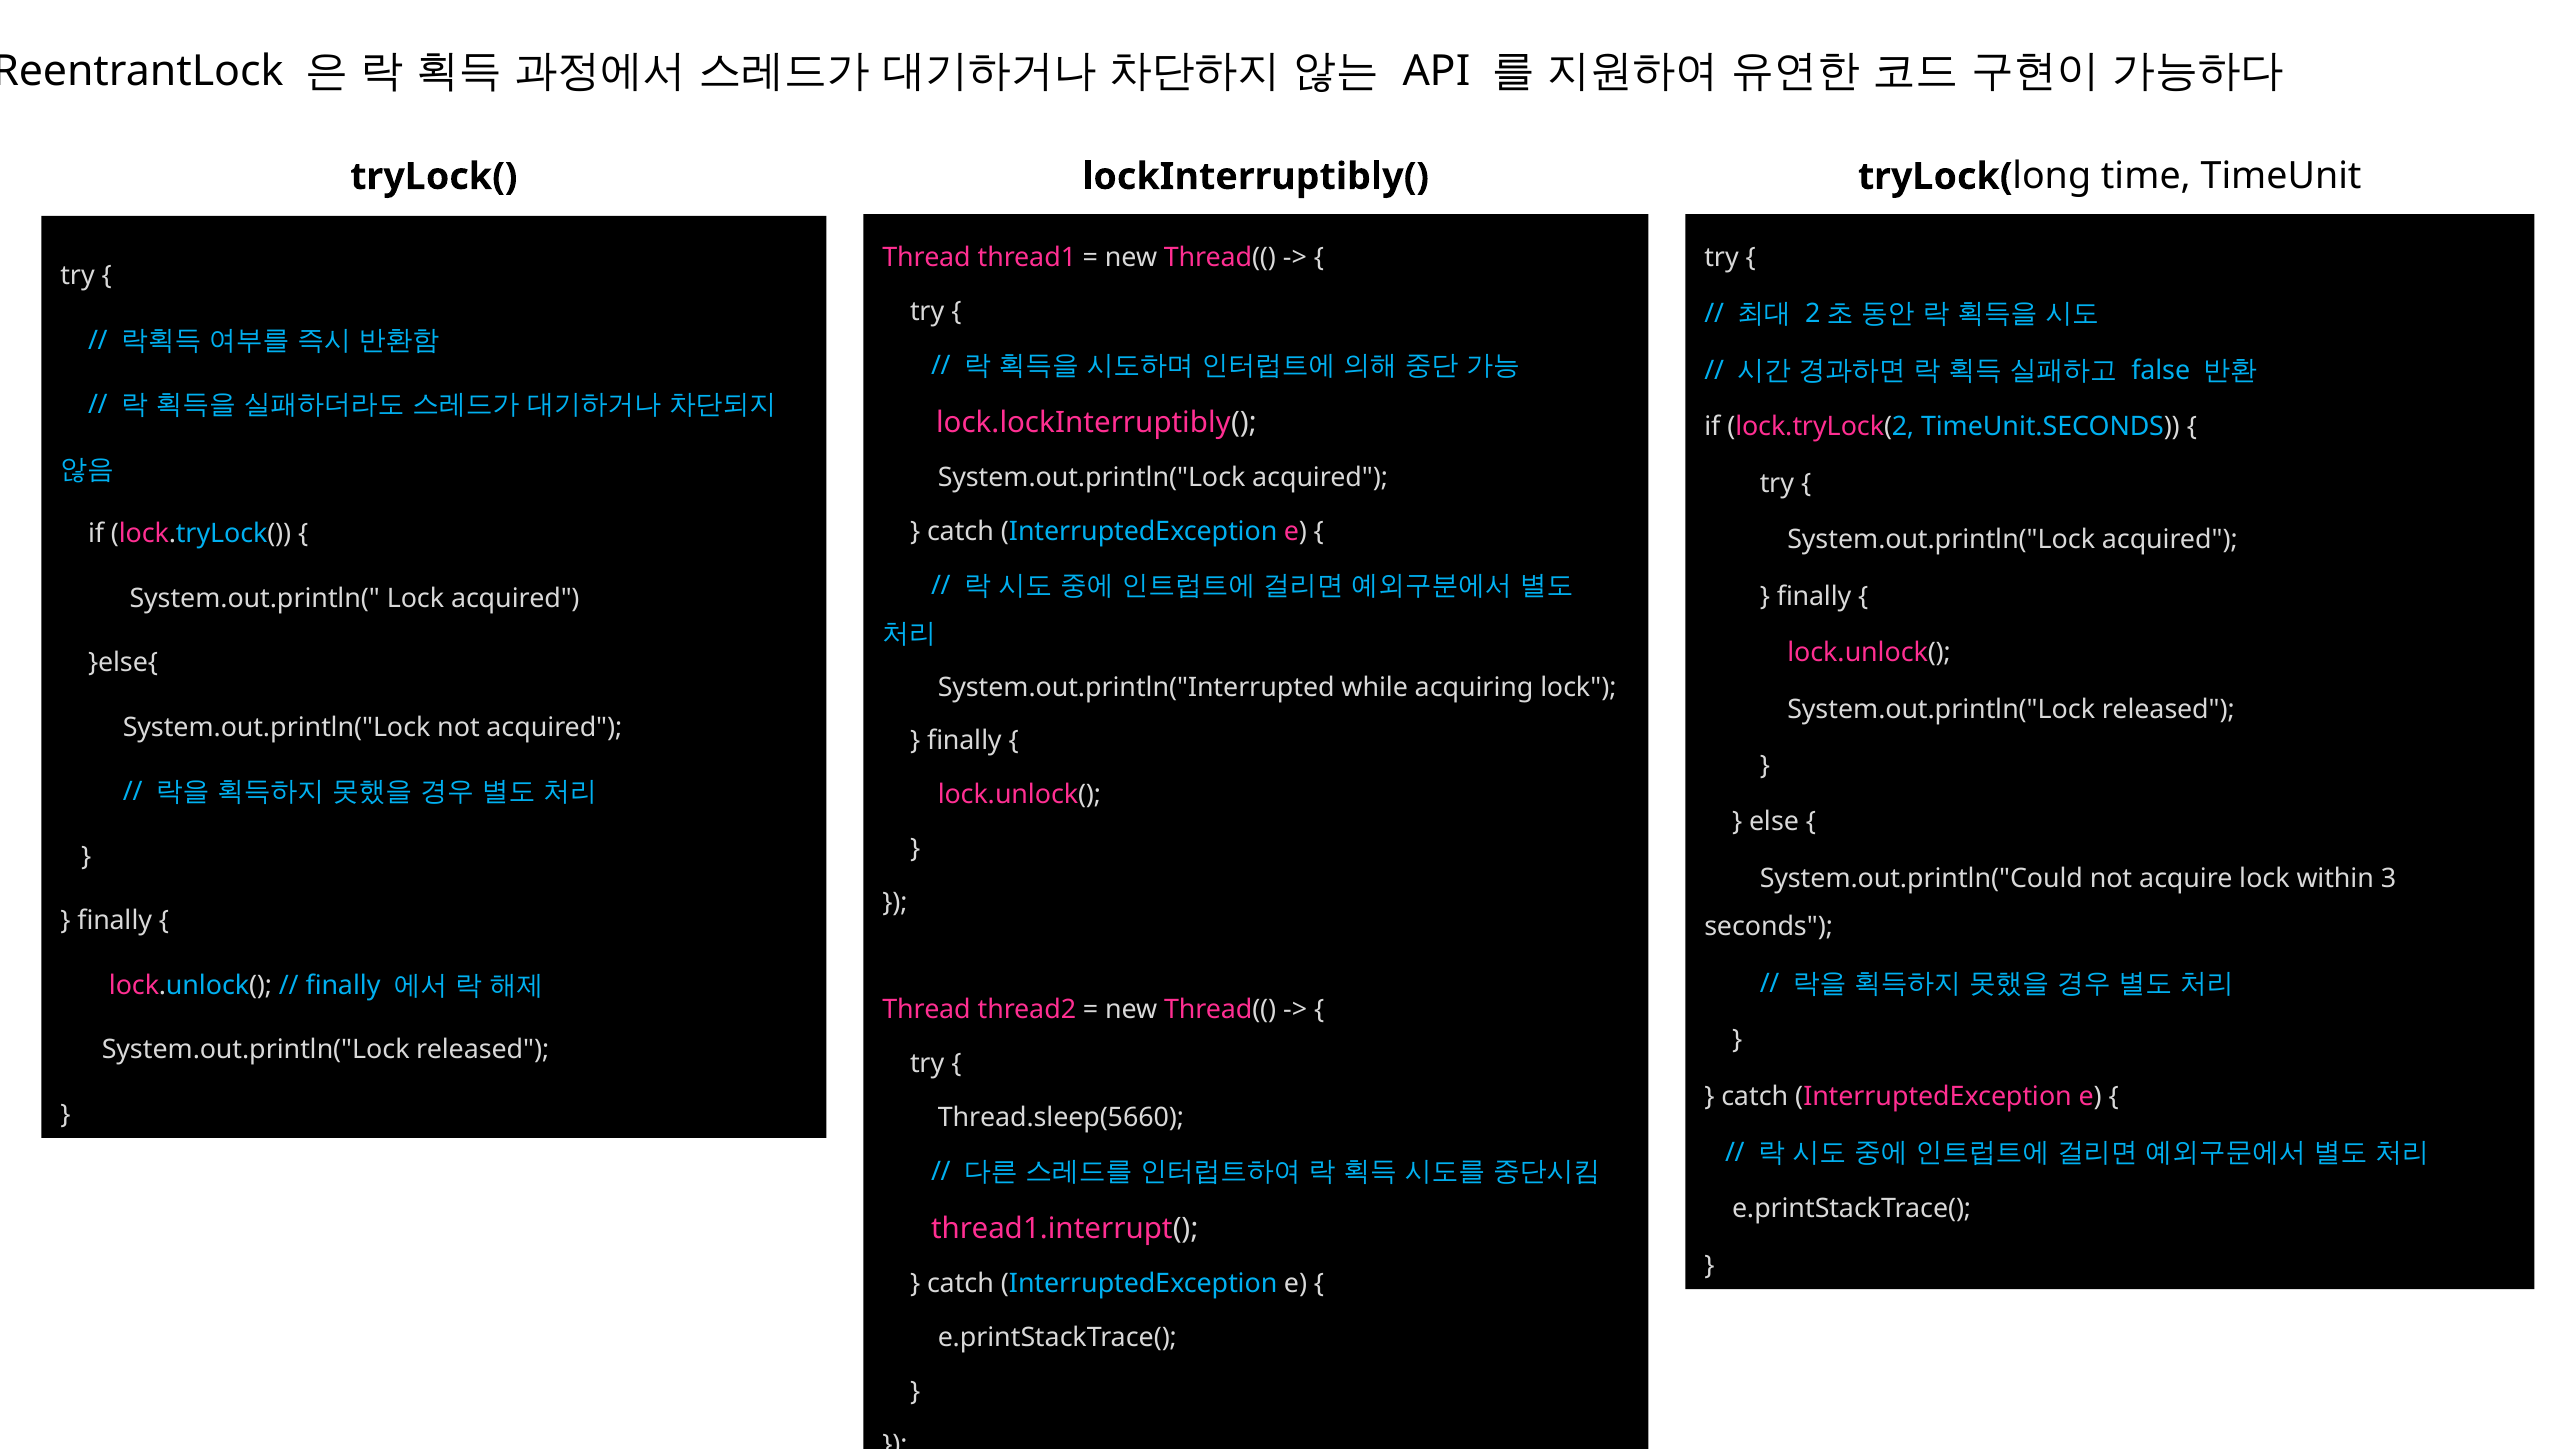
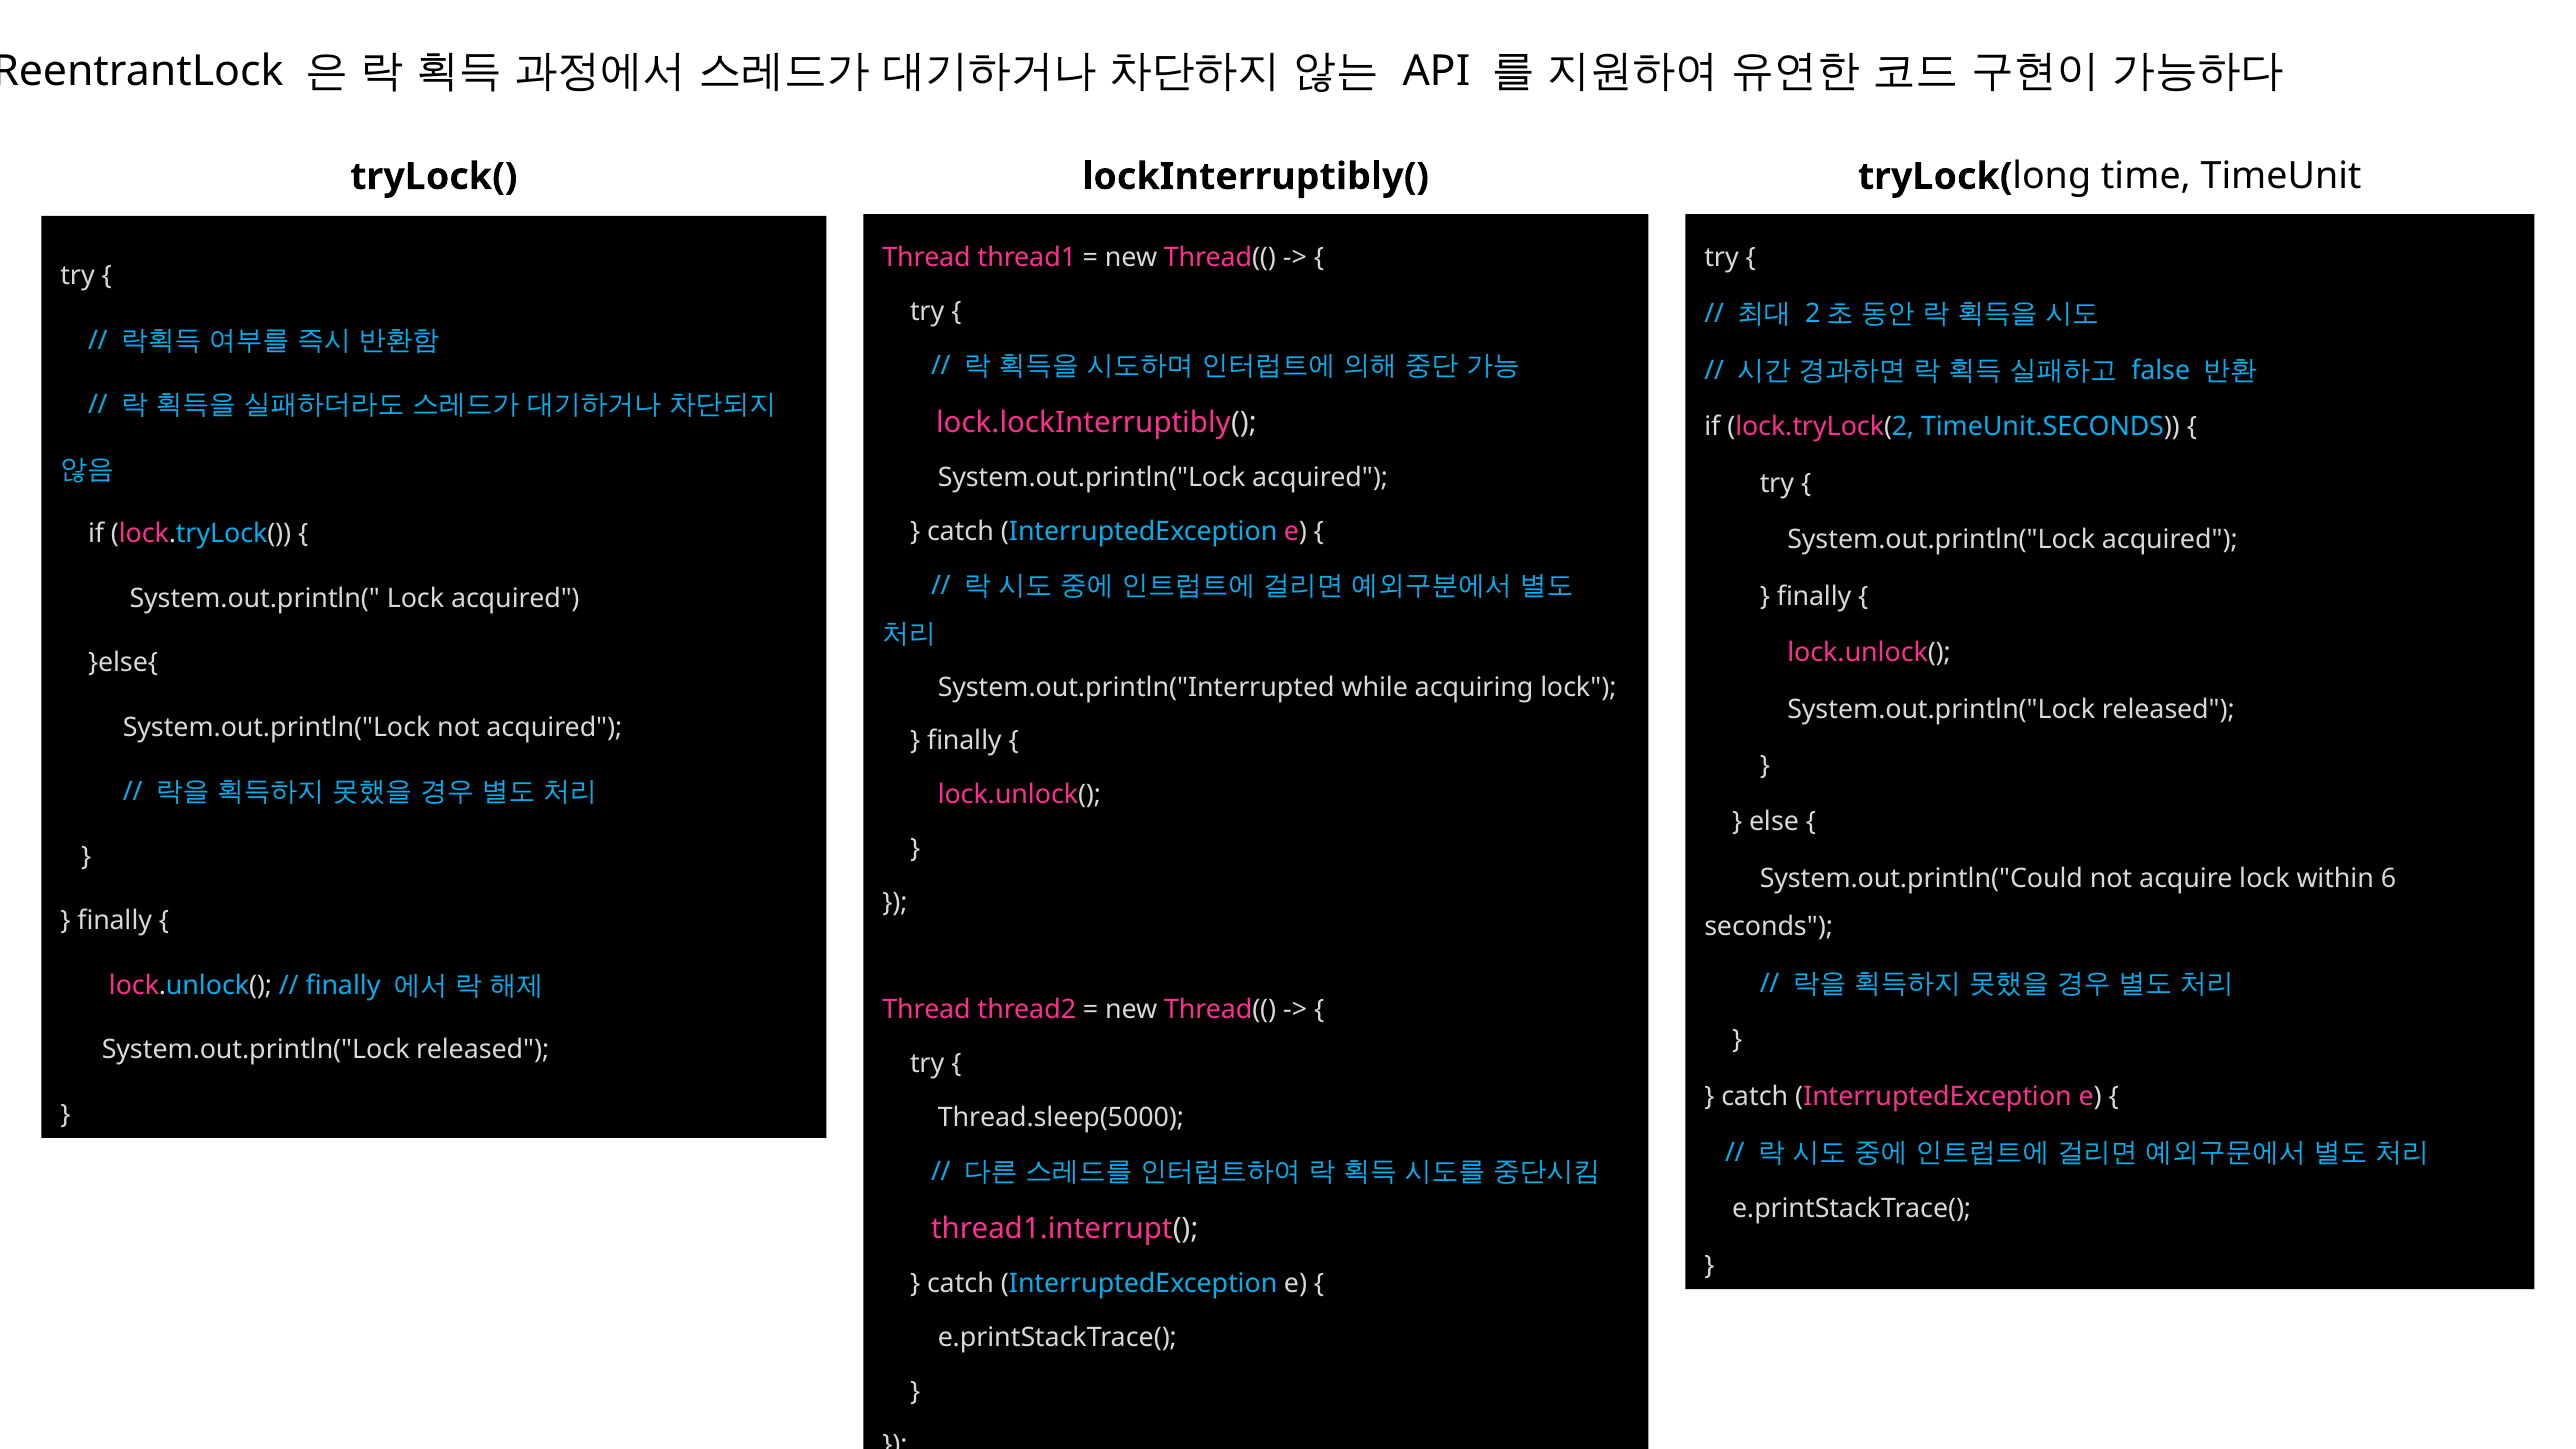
3: 3 -> 6
Thread.sleep(5660: Thread.sleep(5660 -> Thread.sleep(5000
